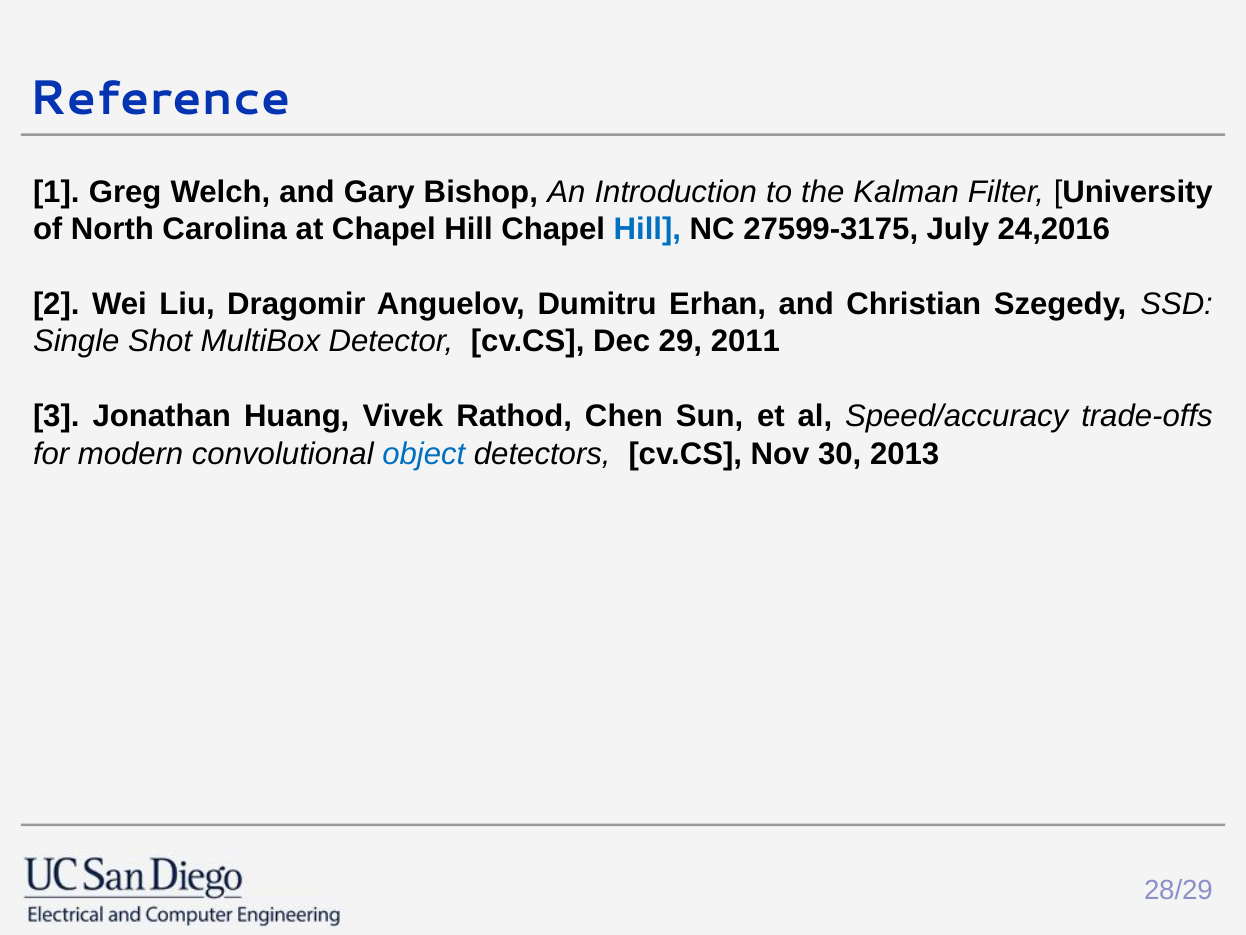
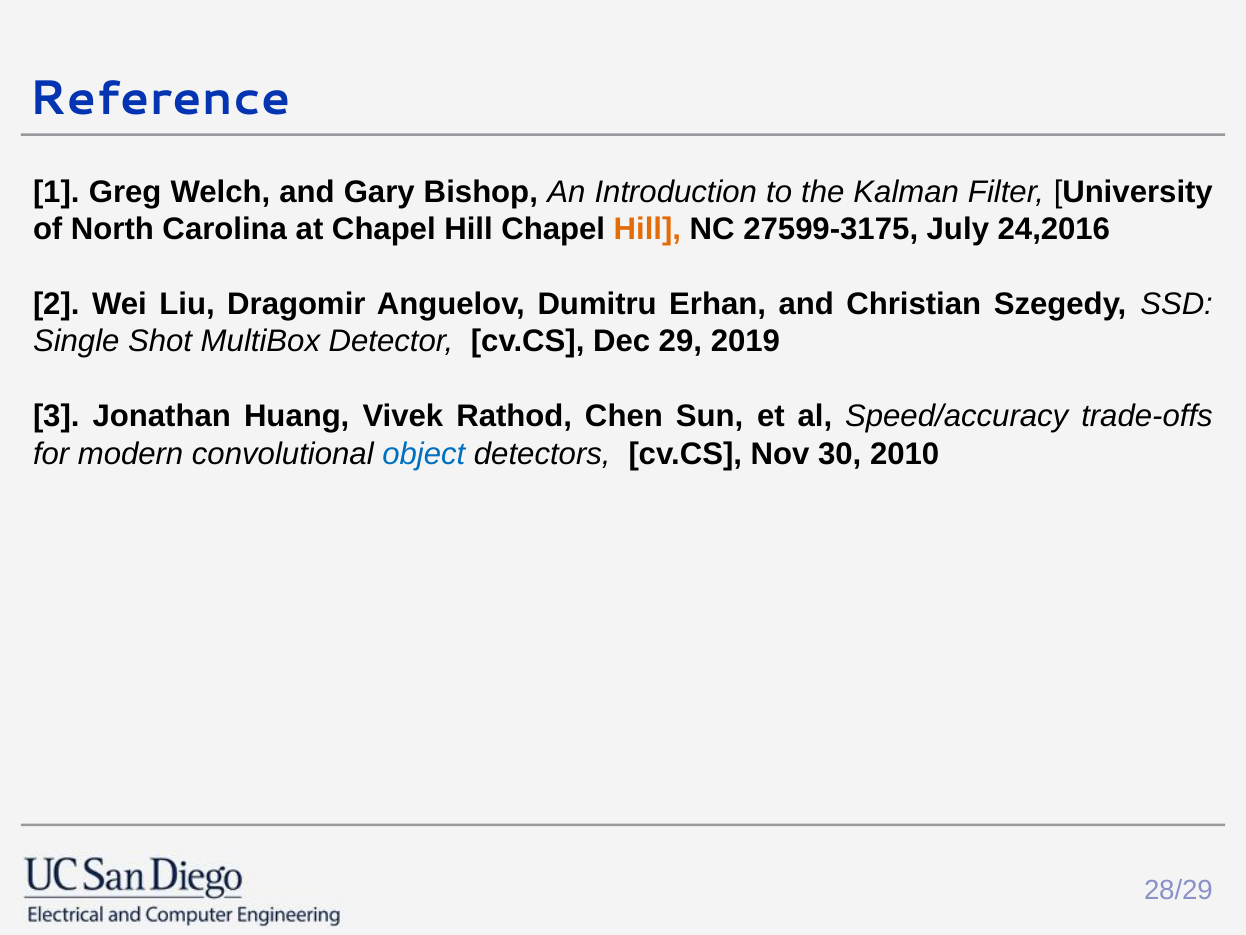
Hill at (647, 229) colour: blue -> orange
2011: 2011 -> 2019
2013: 2013 -> 2010
